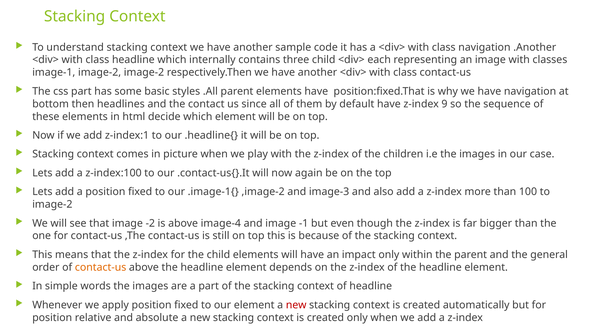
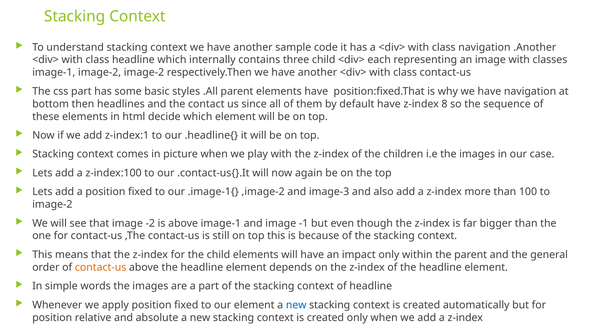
9: 9 -> 8
above image-4: image-4 -> image-1
new at (296, 305) colour: red -> blue
